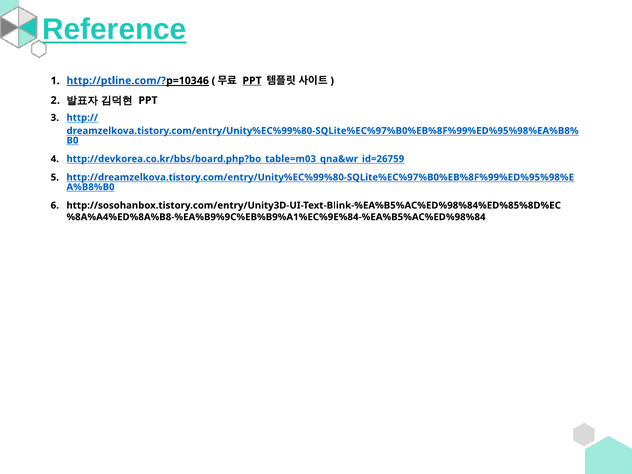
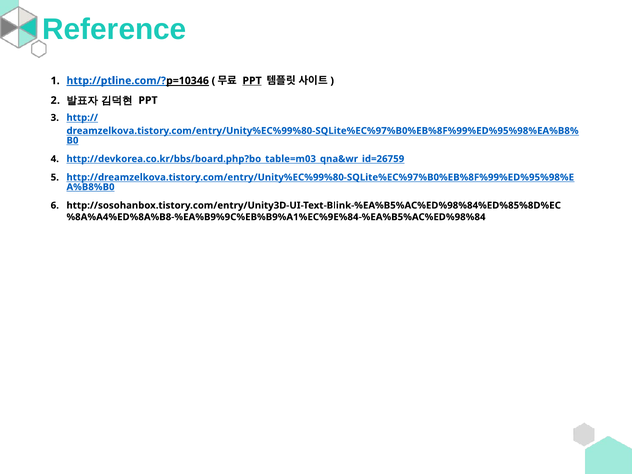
Reference underline: present -> none
